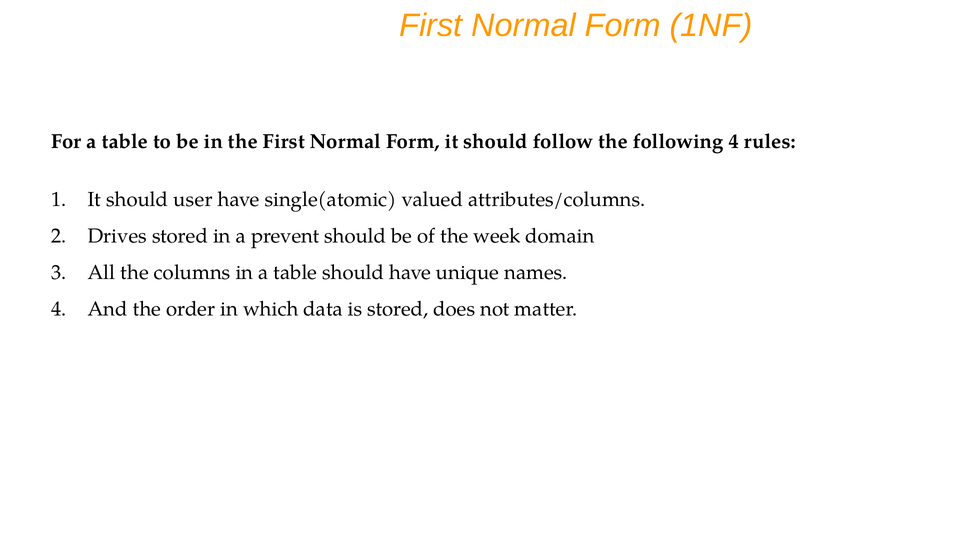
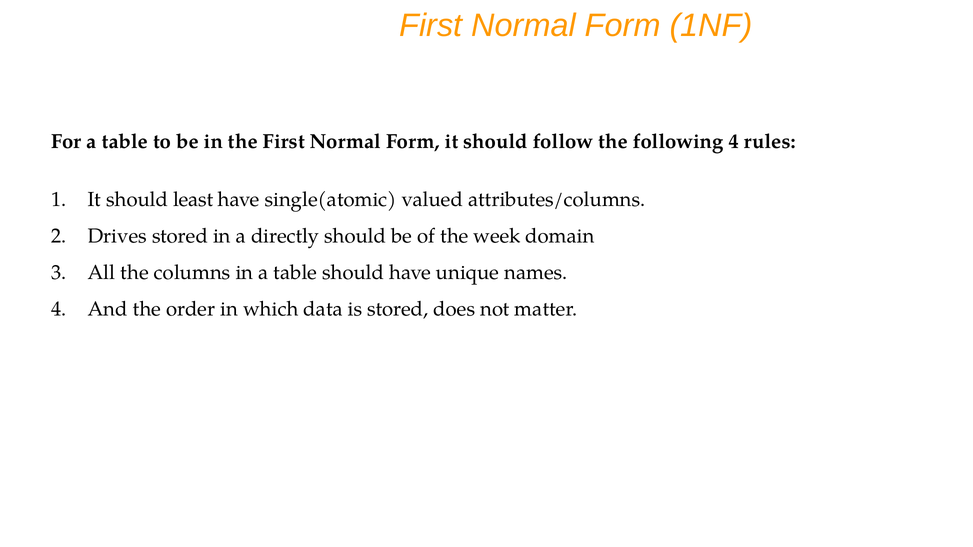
user: user -> least
prevent: prevent -> directly
